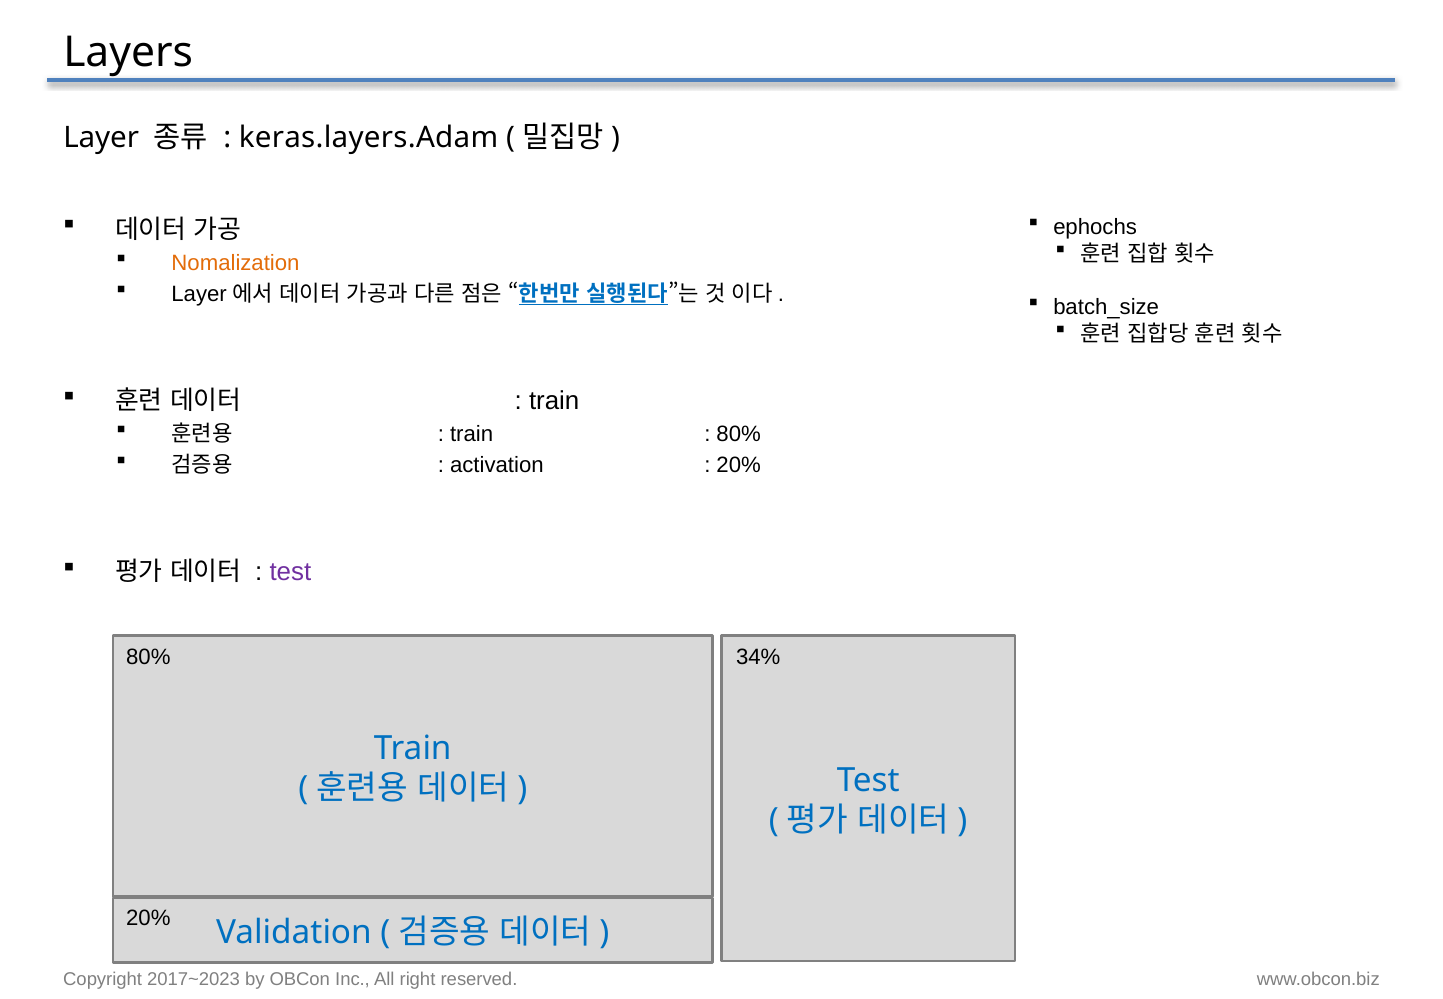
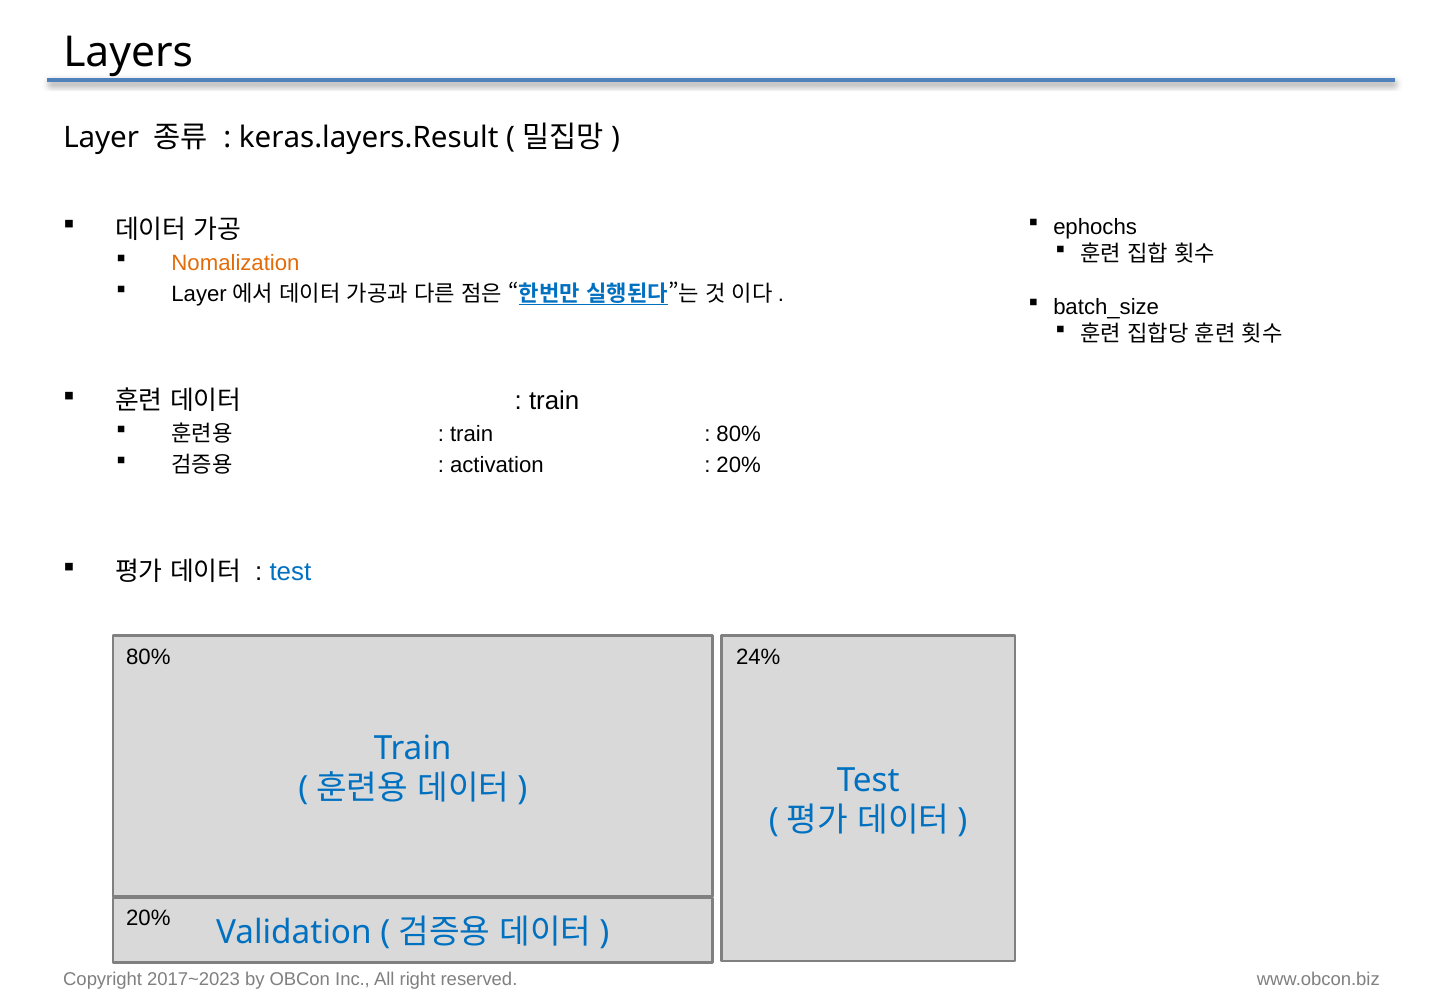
keras.layers.Adam: keras.layers.Adam -> keras.layers.Result
test at (290, 572) colour: purple -> blue
34%: 34% -> 24%
